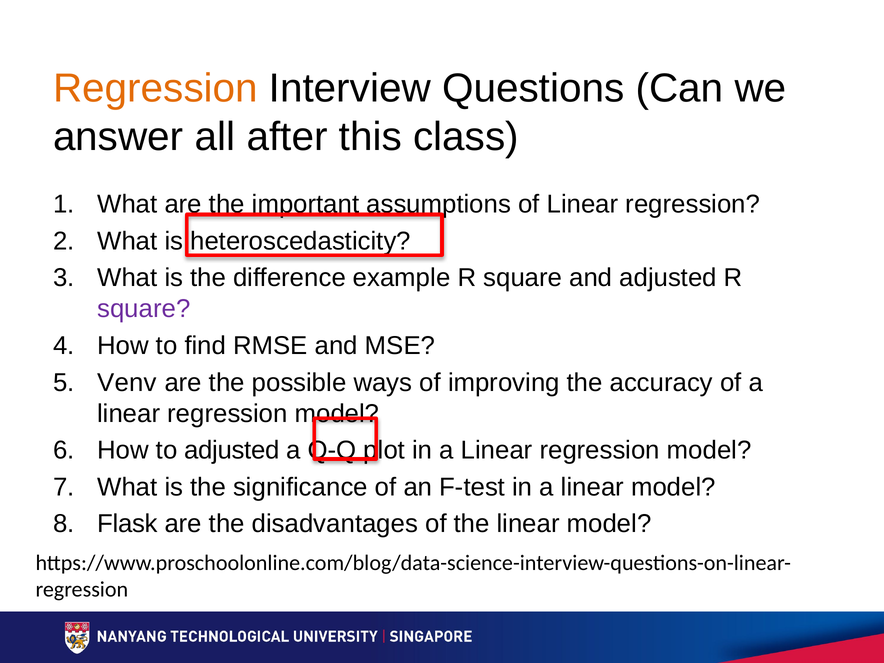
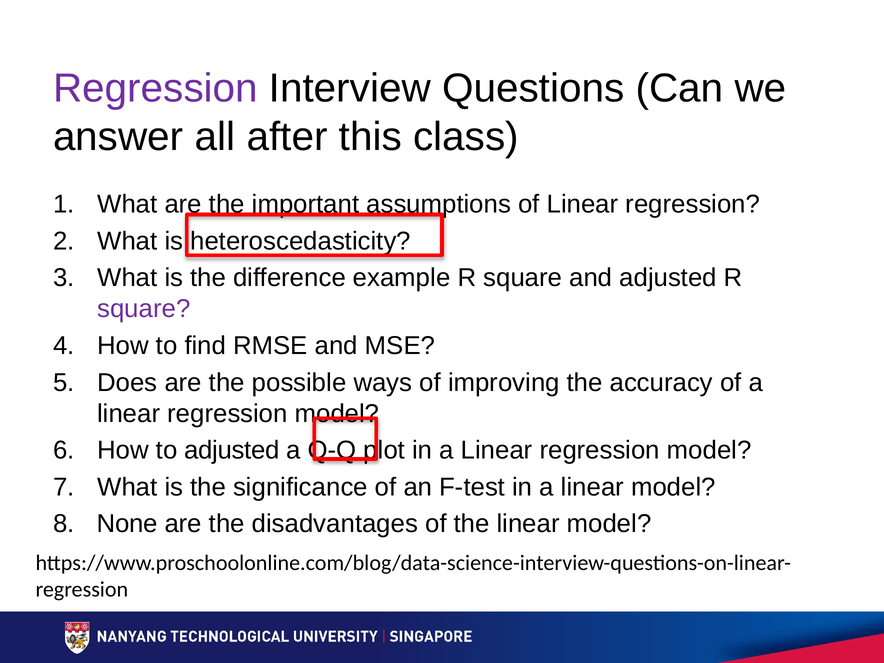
Regression at (155, 88) colour: orange -> purple
Venv: Venv -> Does
Flask: Flask -> None
